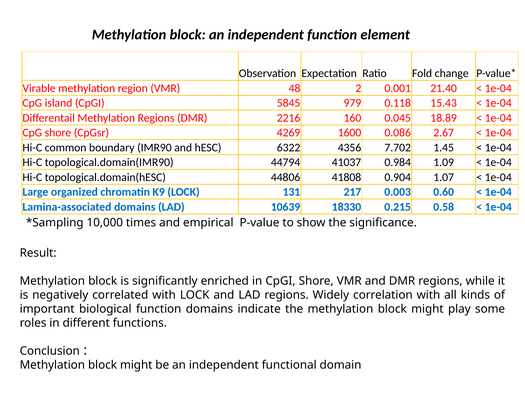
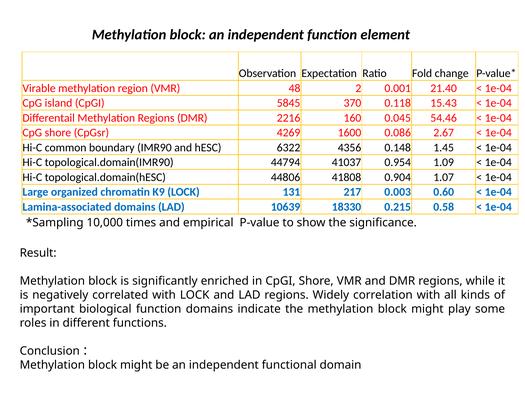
979: 979 -> 370
18.89: 18.89 -> 54.46
7.702: 7.702 -> 0.148
0.984: 0.984 -> 0.954
